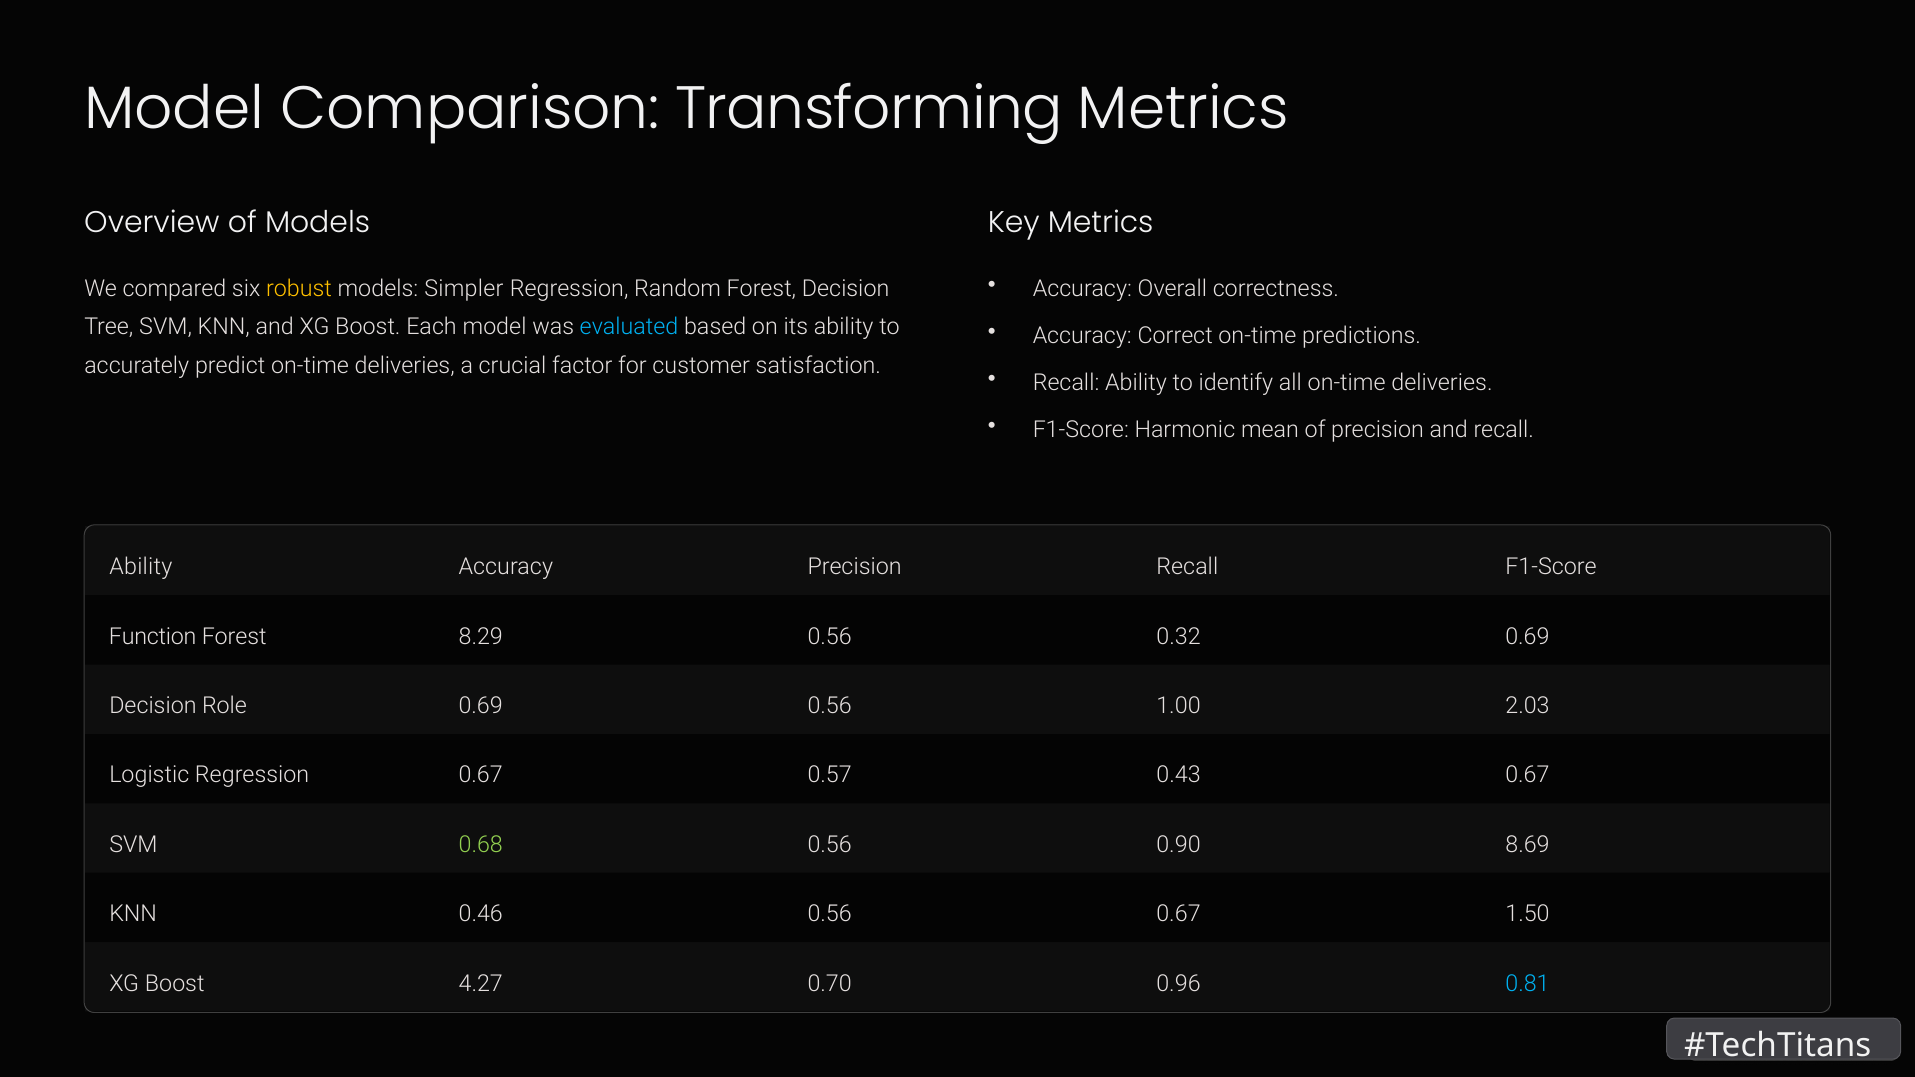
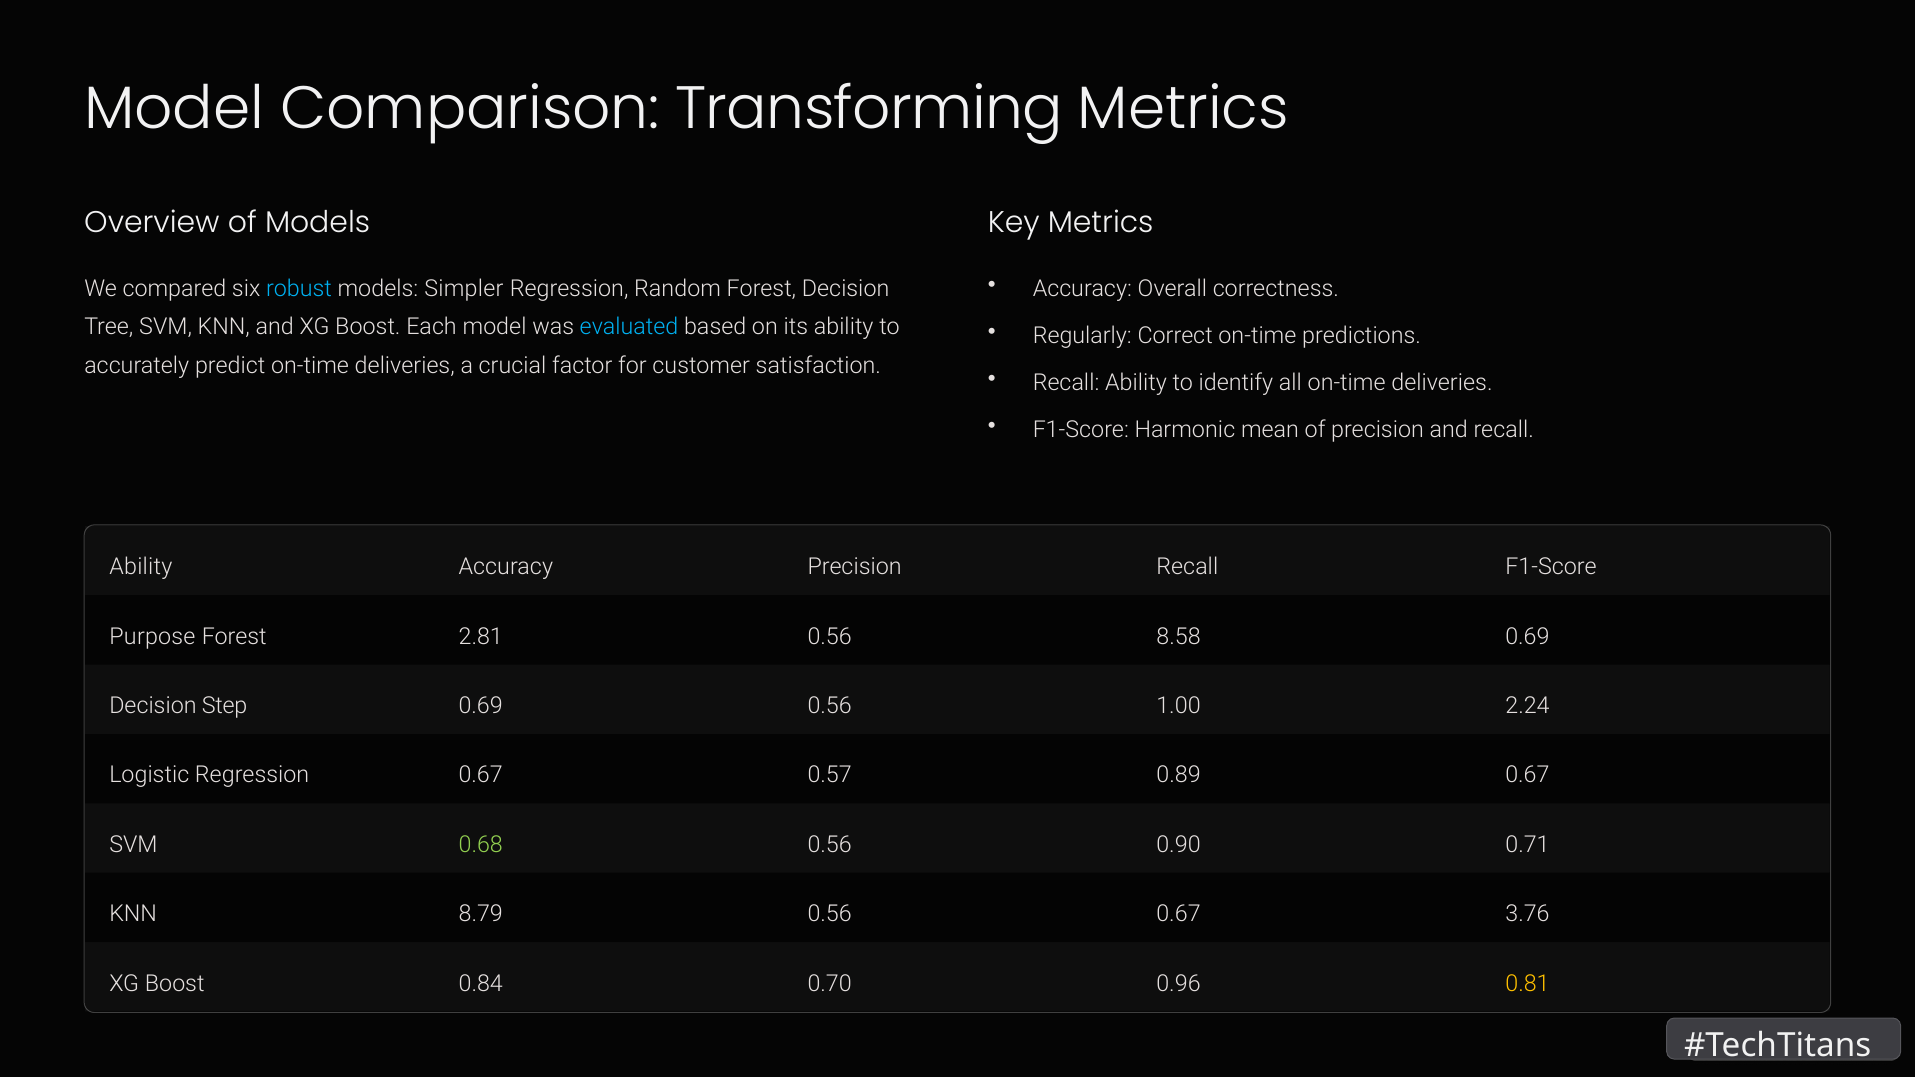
robust colour: yellow -> light blue
Accuracy at (1082, 336): Accuracy -> Regularly
Function: Function -> Purpose
8.29: 8.29 -> 2.81
0.32: 0.32 -> 8.58
Role: Role -> Step
2.03: 2.03 -> 2.24
0.43: 0.43 -> 0.89
8.69: 8.69 -> 0.71
0.46: 0.46 -> 8.79
1.50: 1.50 -> 3.76
4.27: 4.27 -> 0.84
0.81 colour: light blue -> yellow
